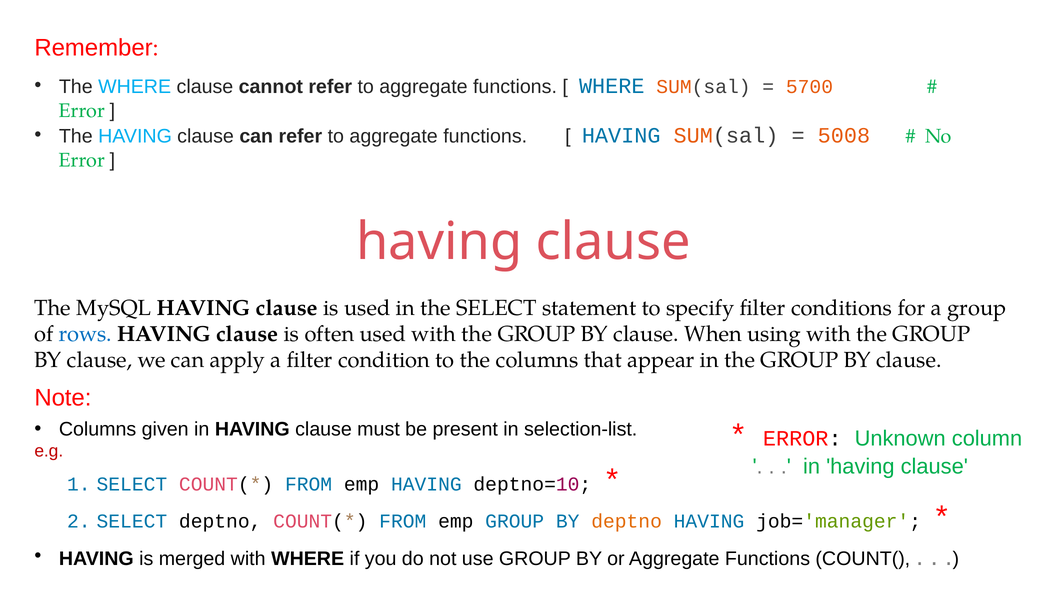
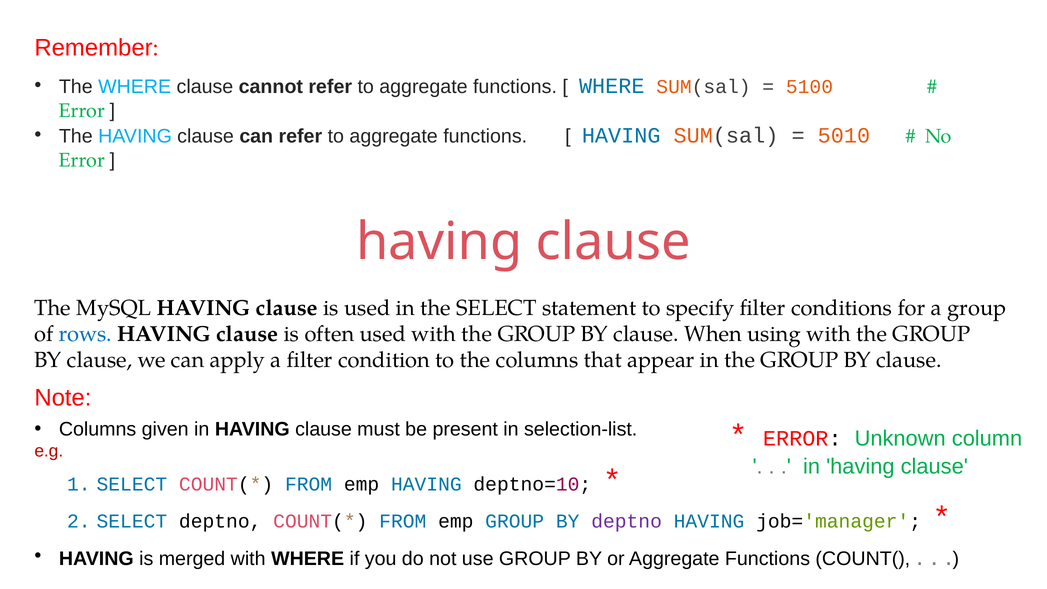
5700: 5700 -> 5100
5008: 5008 -> 5010
deptno at (627, 521) colour: orange -> purple
